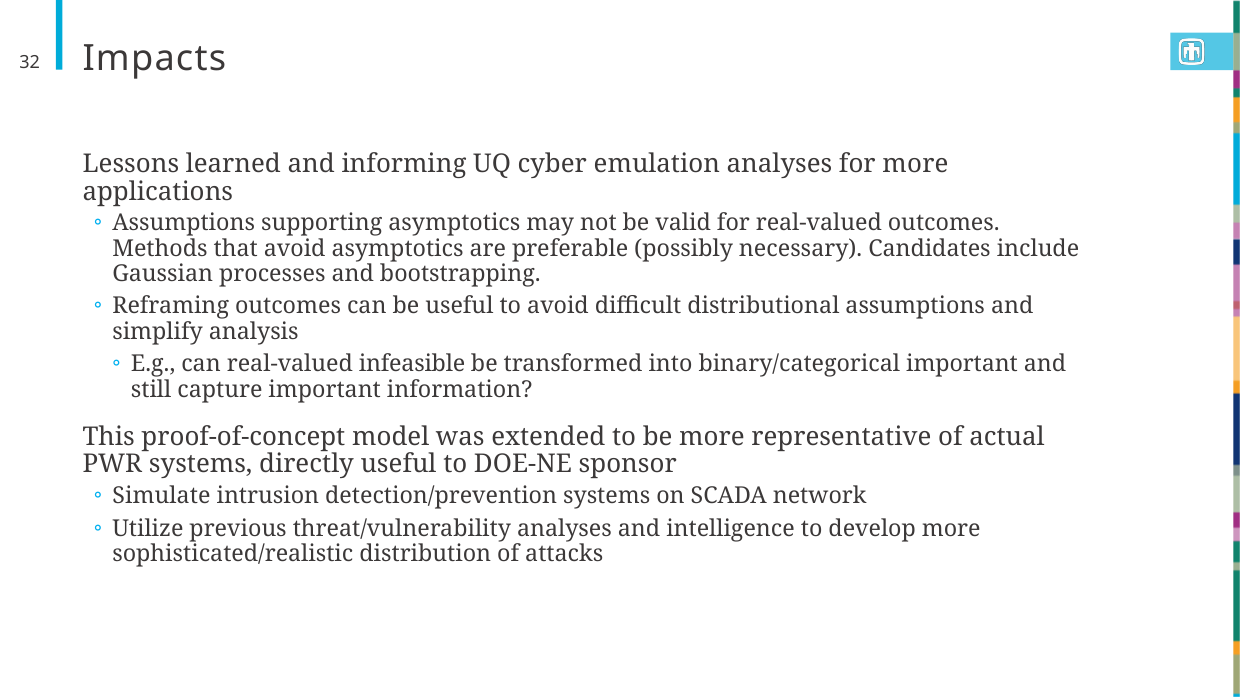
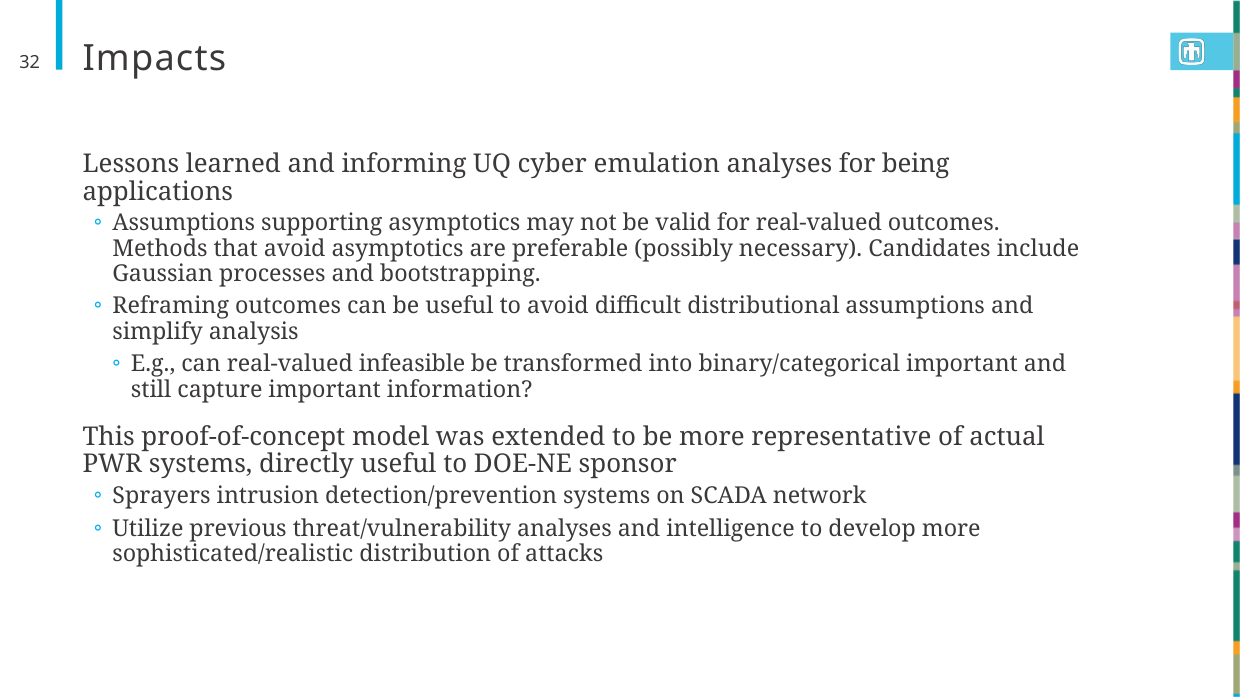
for more: more -> being
Simulate: Simulate -> Sprayers
